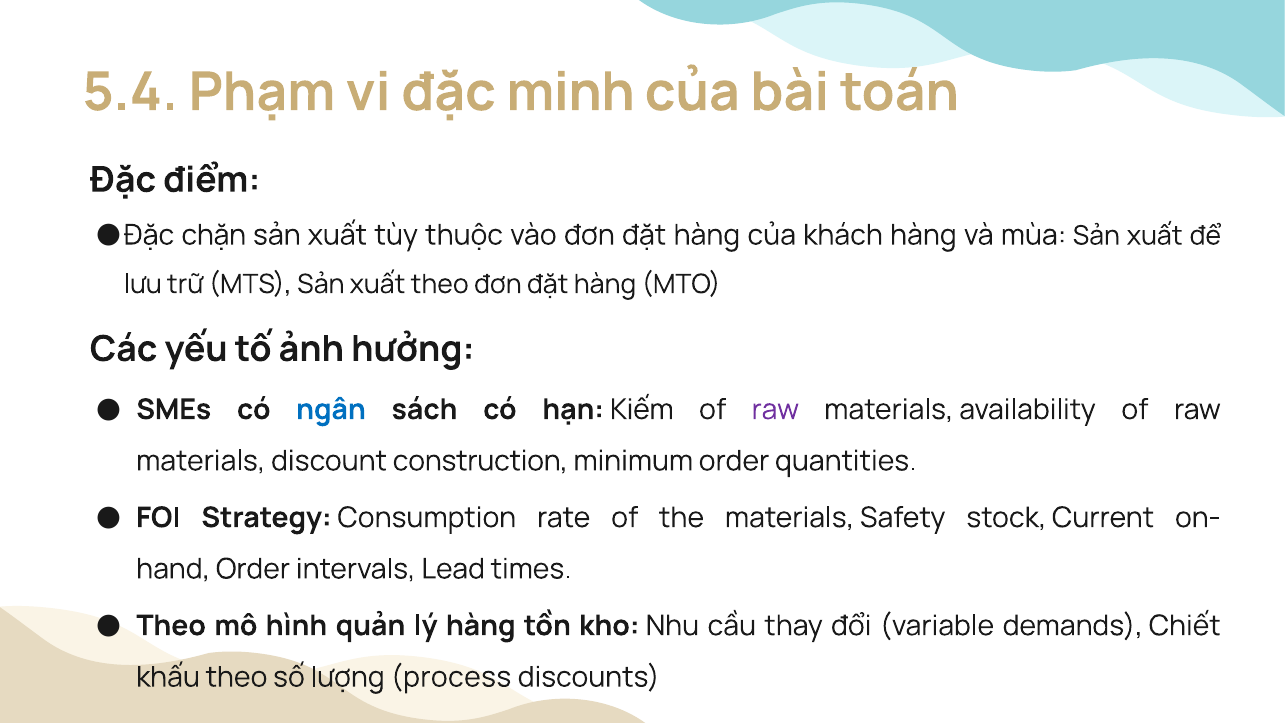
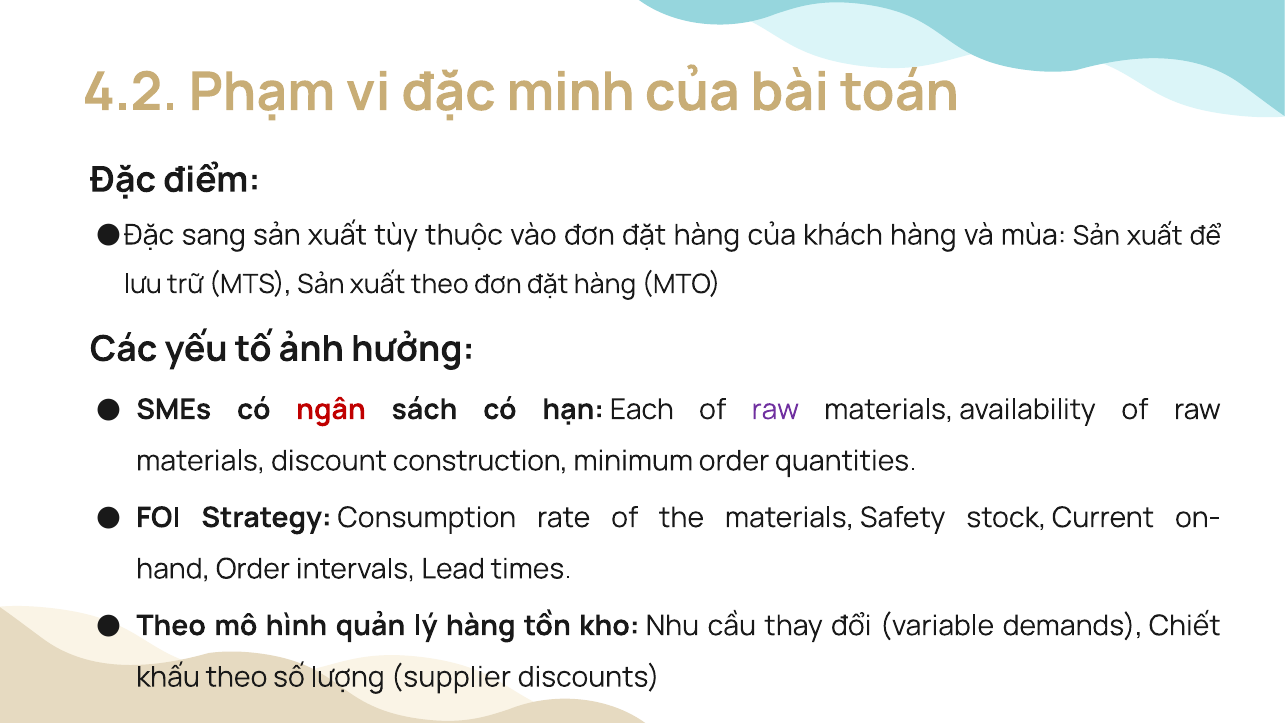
5.4: 5.4 -> 4.2
chặn: chặn -> sang
ngân colour: blue -> red
Kiếm: Kiếm -> Each
process: process -> supplier
